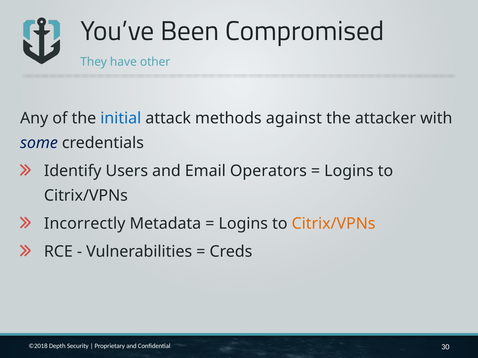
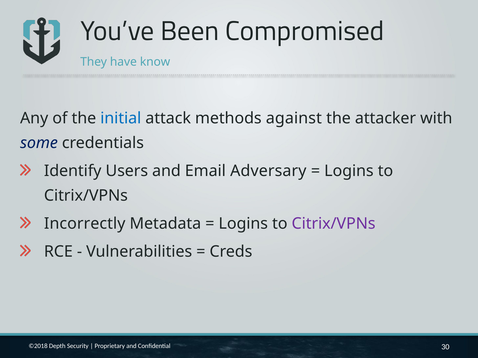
other: other -> know
Operators: Operators -> Adversary
Citrix/VPNs at (334, 224) colour: orange -> purple
